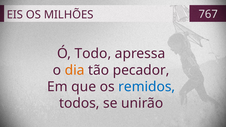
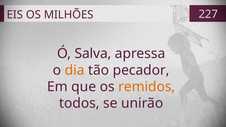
767: 767 -> 227
Todo: Todo -> Salva
remidos colour: blue -> orange
